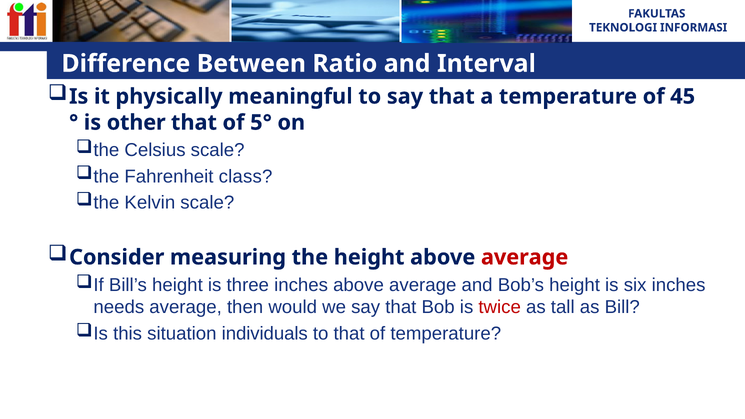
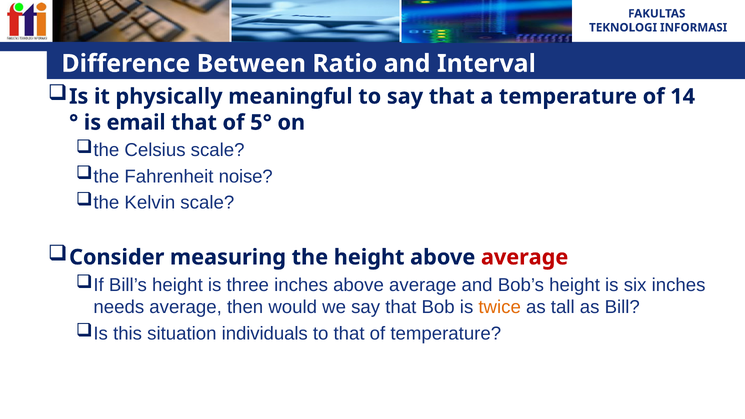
45: 45 -> 14
other: other -> email
class: class -> noise
twice colour: red -> orange
